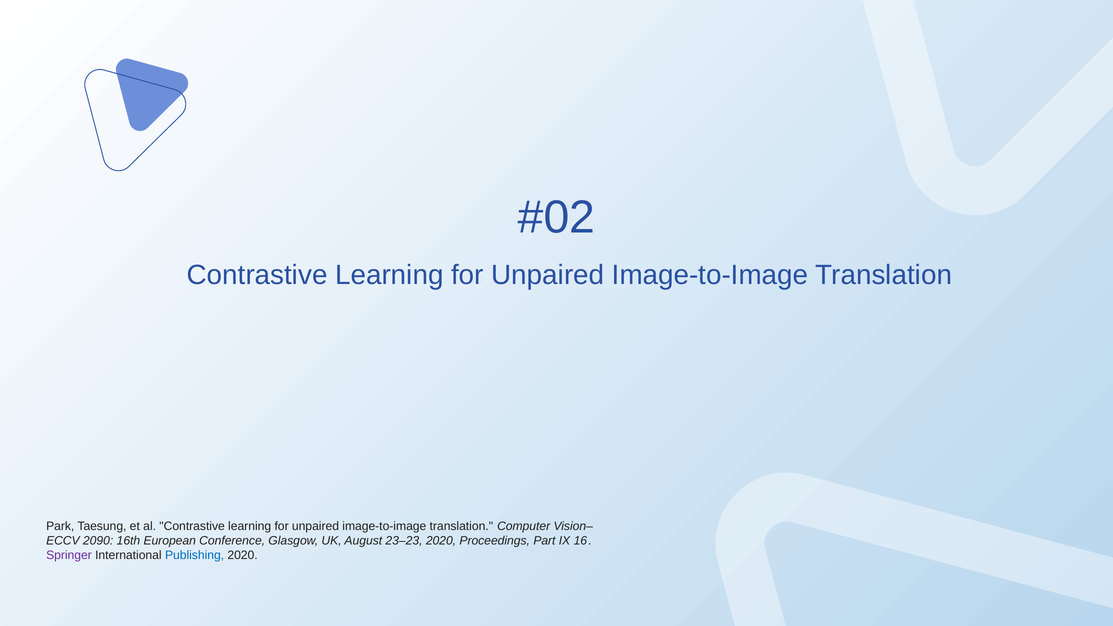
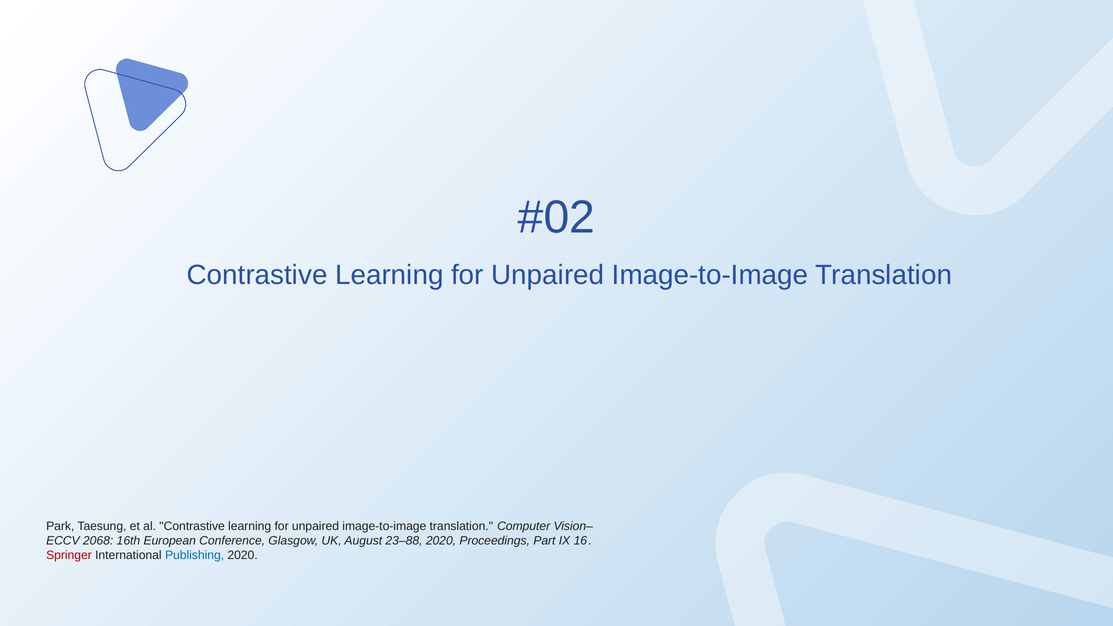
2090: 2090 -> 2068
23–23: 23–23 -> 23–88
Springer colour: purple -> red
